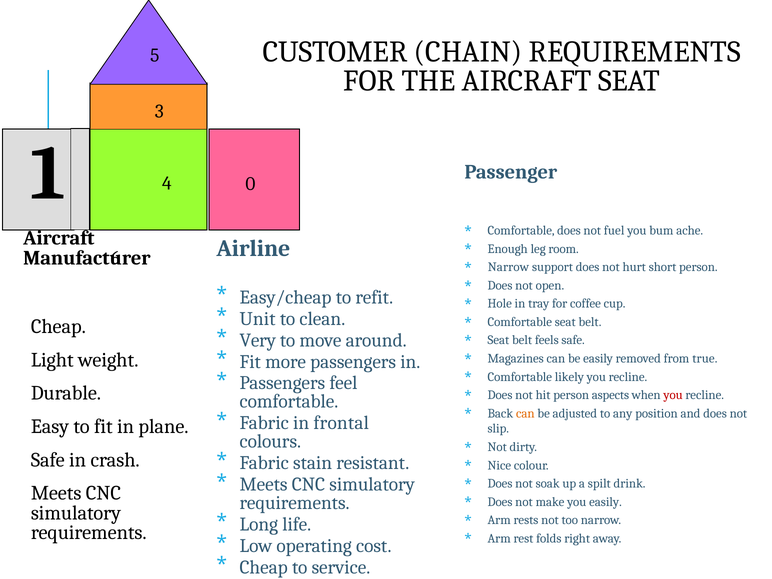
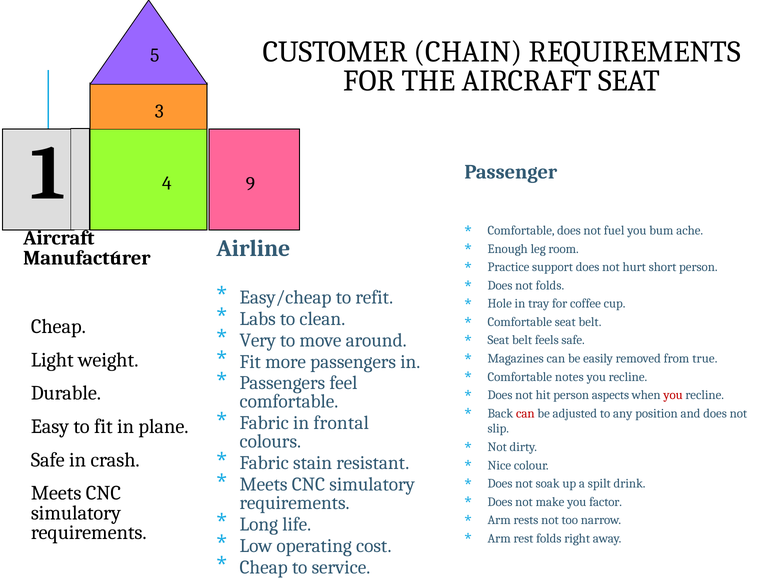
0: 0 -> 9
Narrow at (508, 267): Narrow -> Practice
not open: open -> folds
Unit: Unit -> Labs
likely: likely -> notes
can at (525, 413) colour: orange -> red
you easily: easily -> factor
